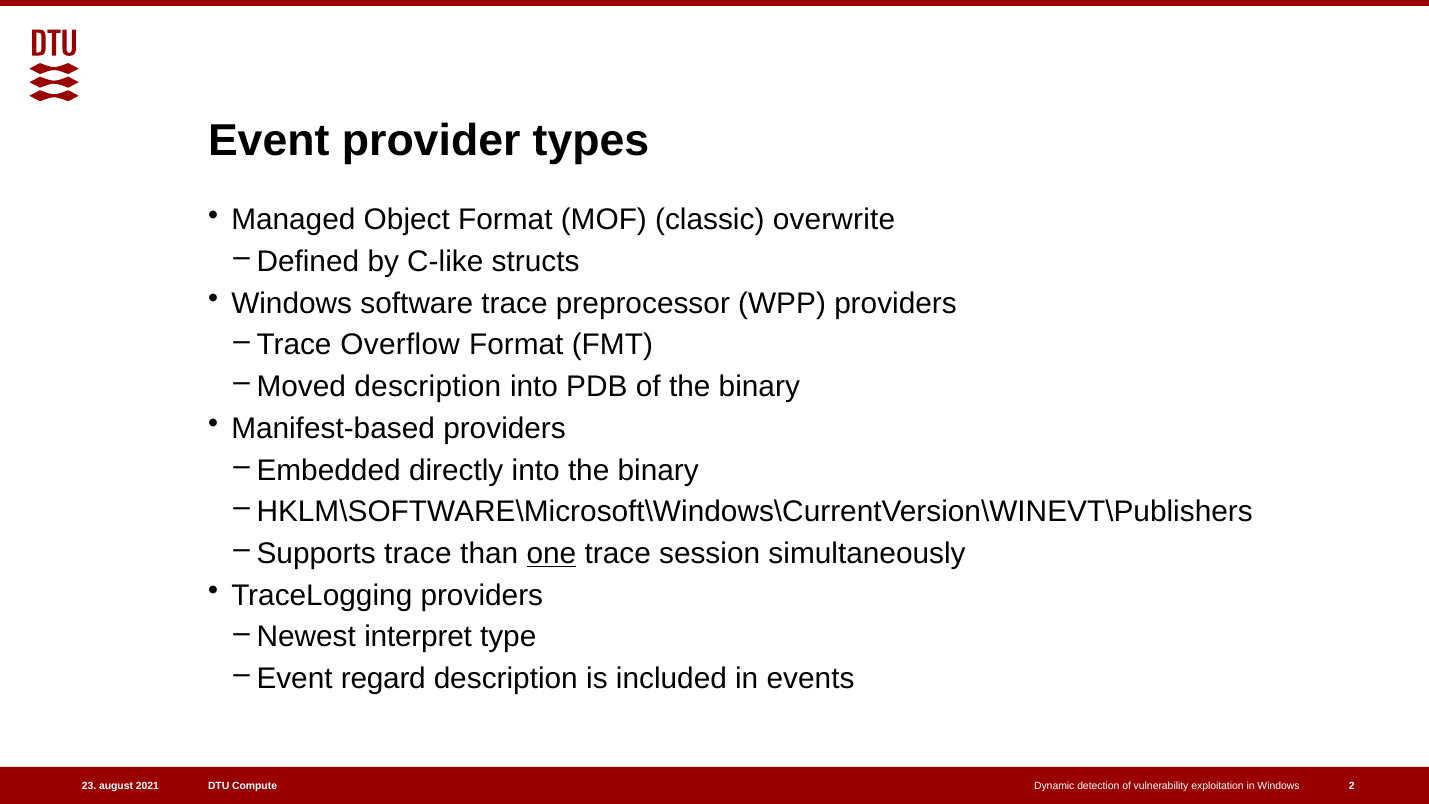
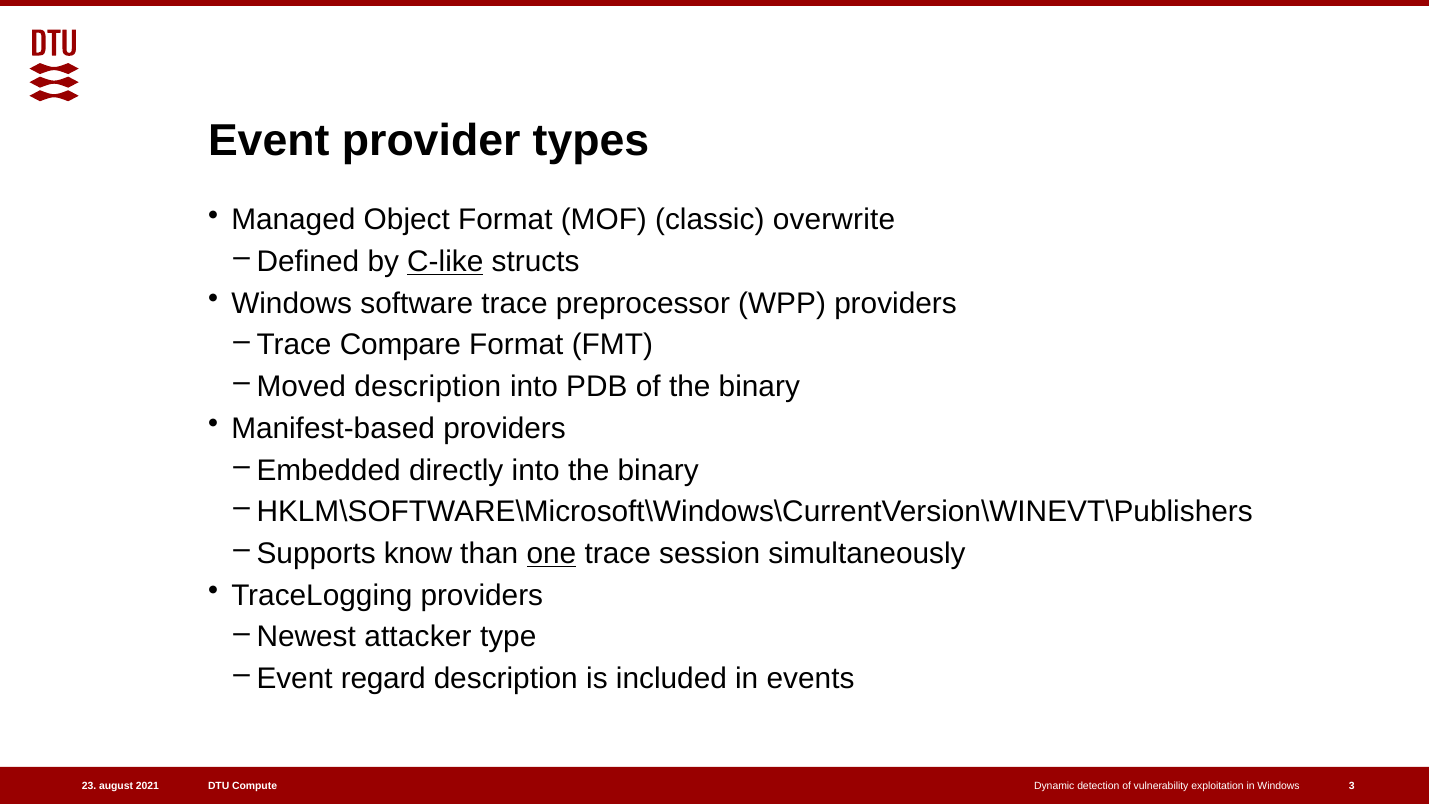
C-like underline: none -> present
Overflow: Overflow -> Compare
Supports trace: trace -> know
interpret: interpret -> attacker
2: 2 -> 3
